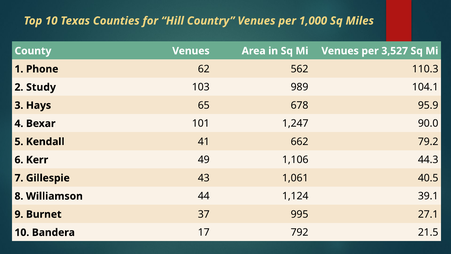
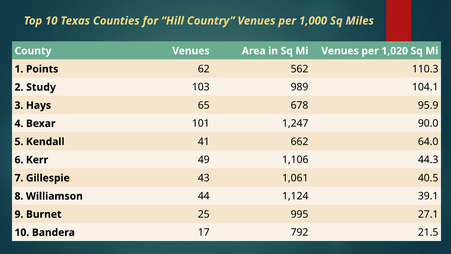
3,527: 3,527 -> 1,020
Phone: Phone -> Points
79.2: 79.2 -> 64.0
37: 37 -> 25
